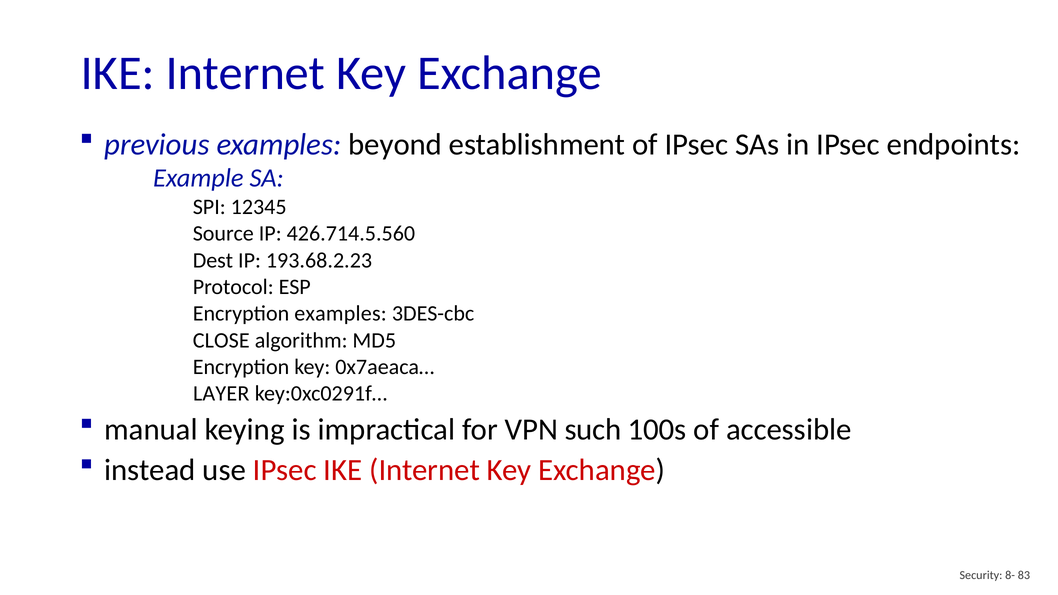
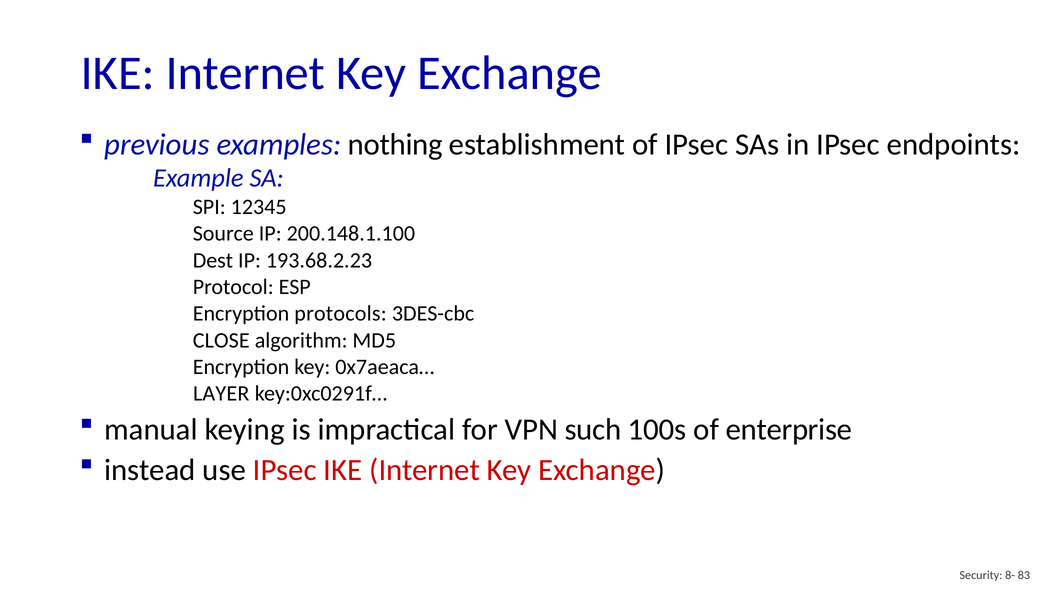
beyond: beyond -> nothing
426.714.5.560: 426.714.5.560 -> 200.148.1.100
Encryption examples: examples -> protocols
accessible: accessible -> enterprise
